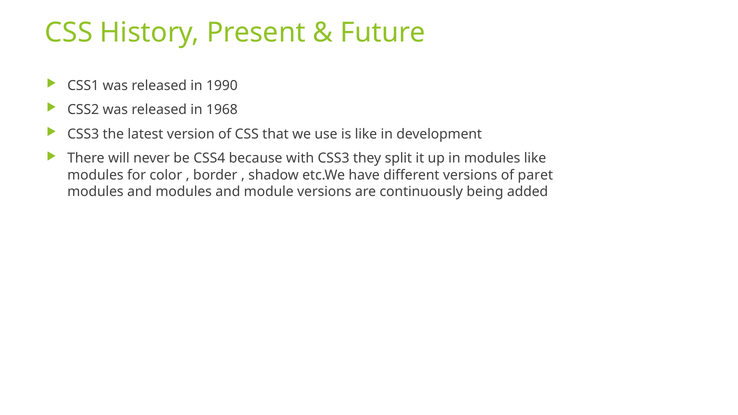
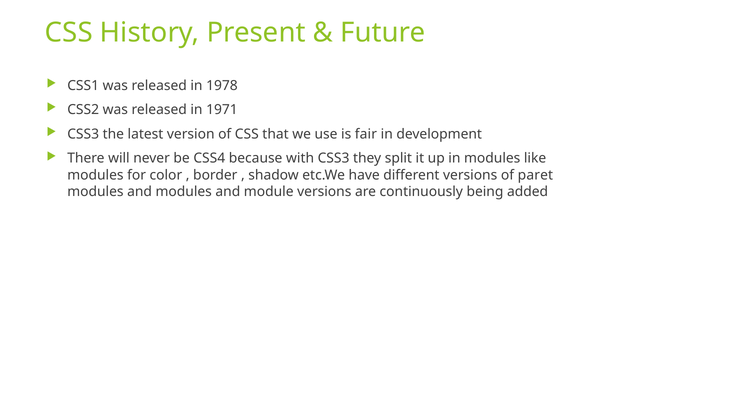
1990: 1990 -> 1978
1968: 1968 -> 1971
is like: like -> fair
